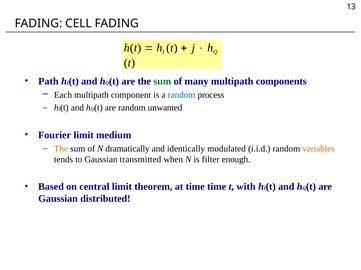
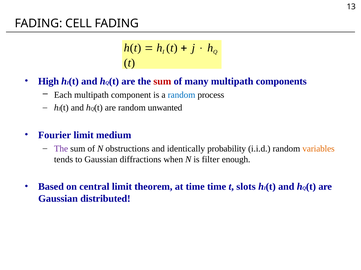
Path: Path -> High
sum at (162, 82) colour: green -> red
The at (61, 149) colour: orange -> purple
dramatically: dramatically -> obstructions
modulated: modulated -> probability
transmitted: transmitted -> diffractions
with: with -> slots
